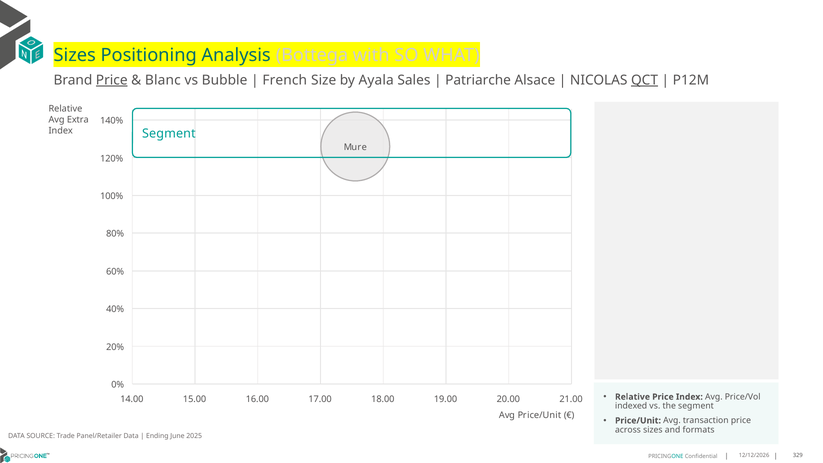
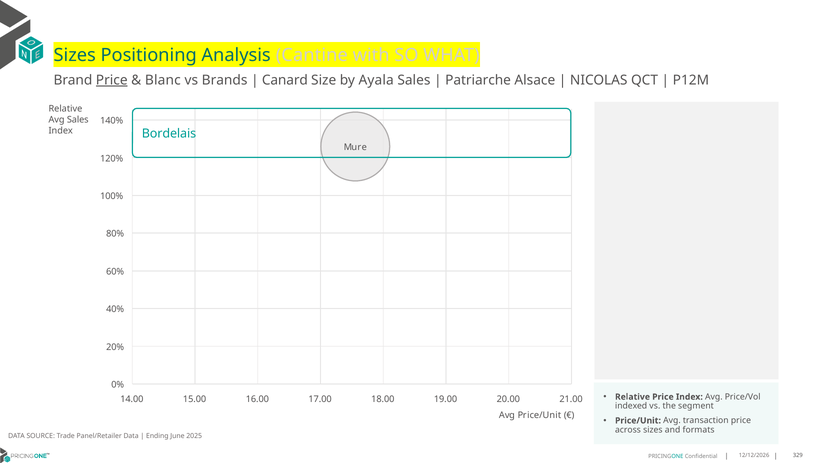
Bottega: Bottega -> Cantine
Bubble: Bubble -> Brands
French: French -> Canard
QCT underline: present -> none
Avg Extra: Extra -> Sales
Index Segment: Segment -> Bordelais
